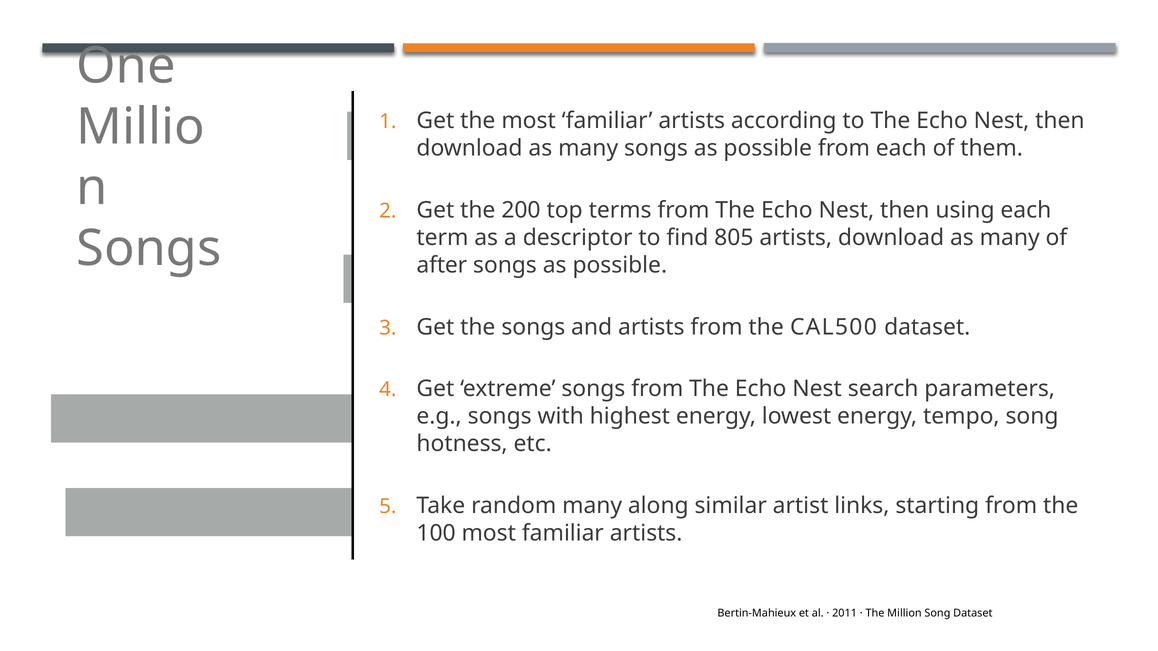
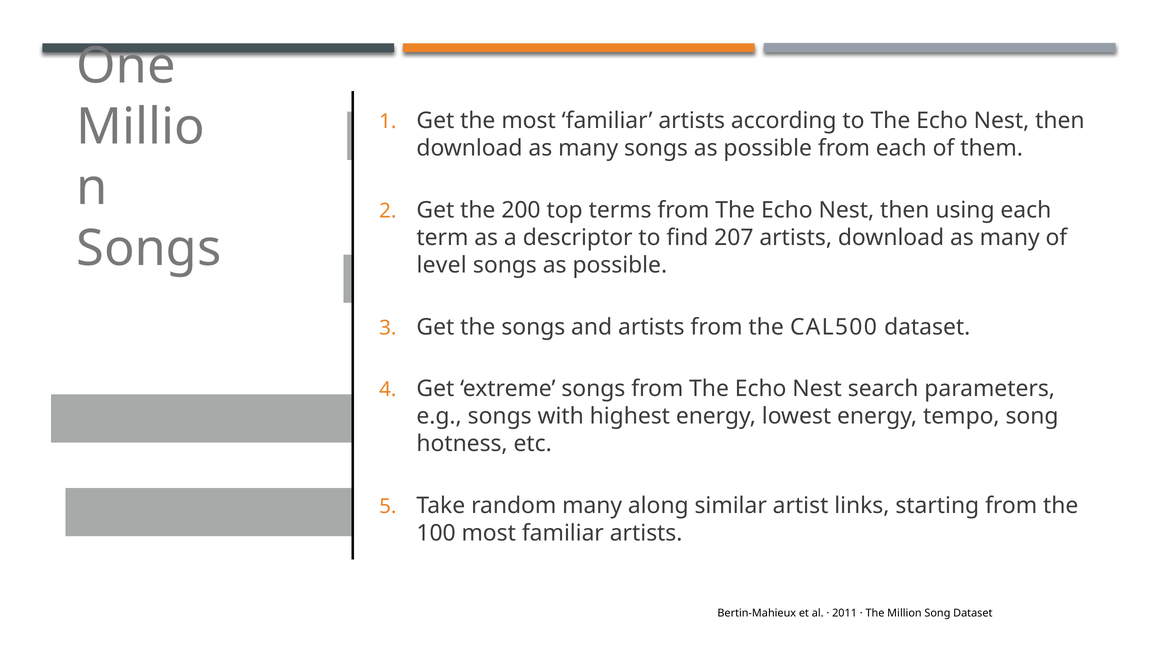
805: 805 -> 207
after: after -> level
